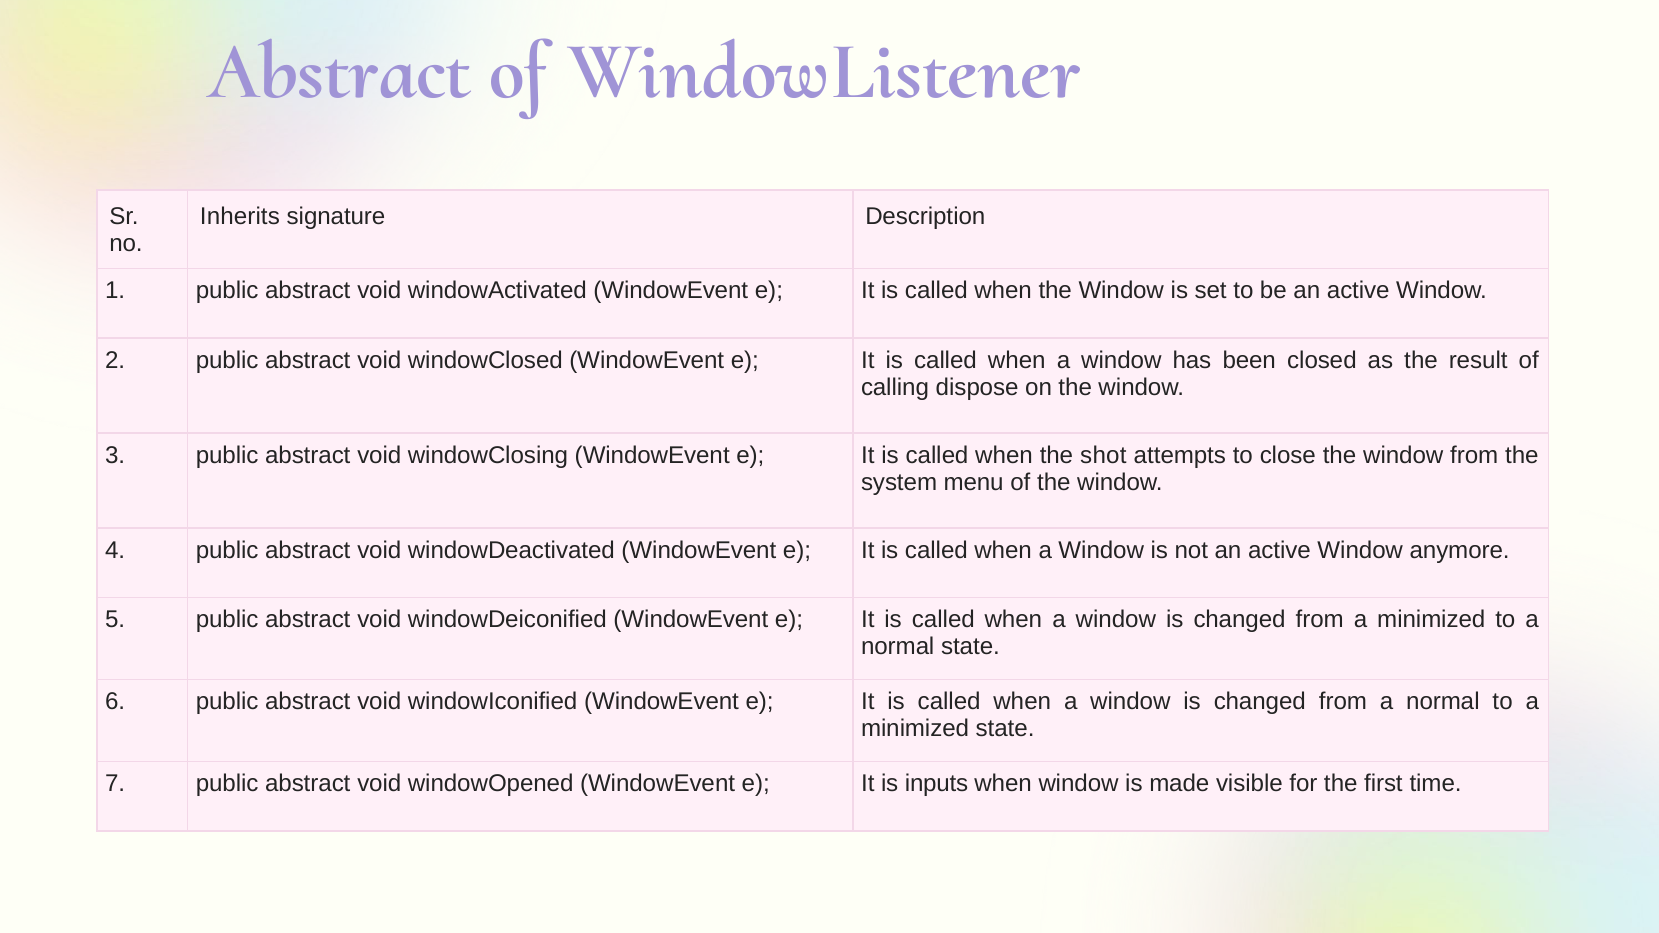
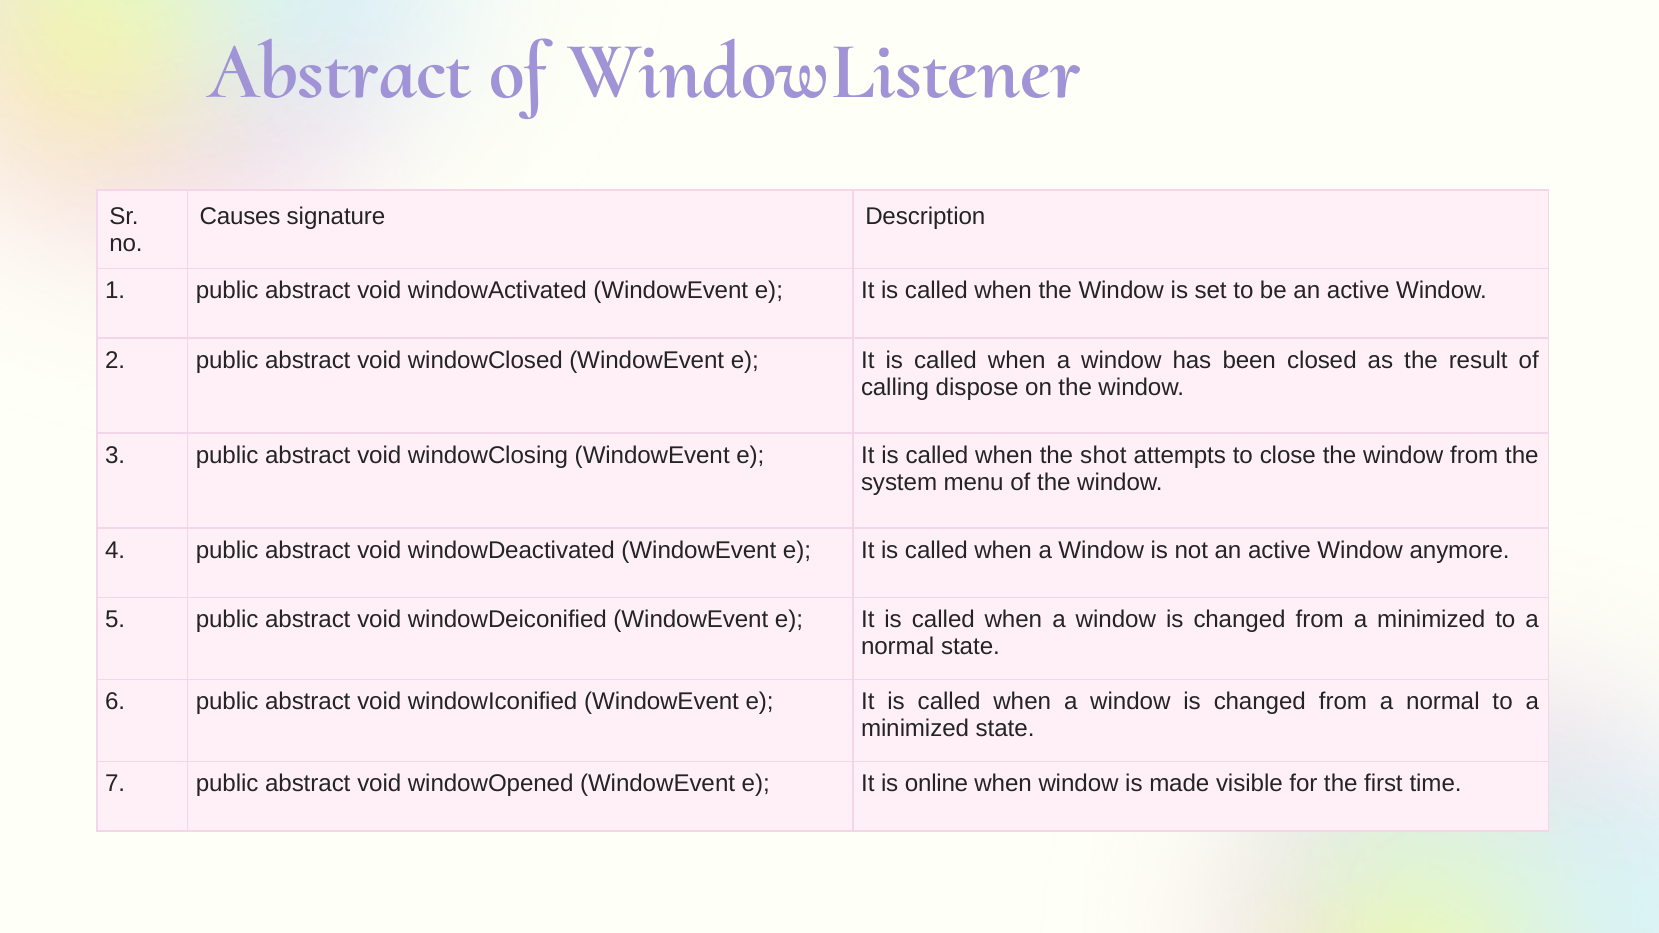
Inherits: Inherits -> Causes
inputs: inputs -> online
